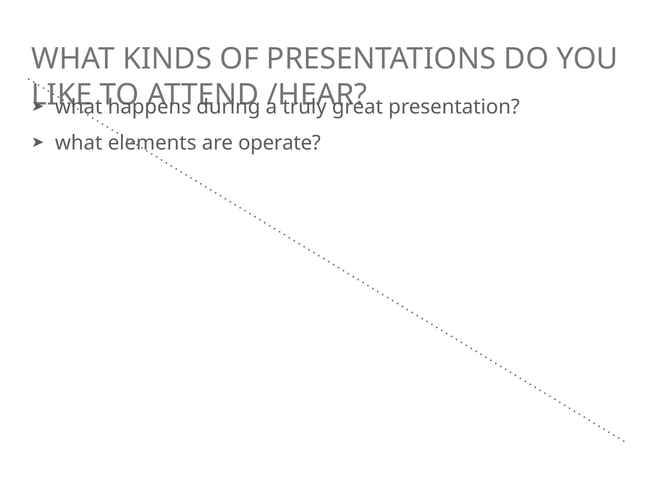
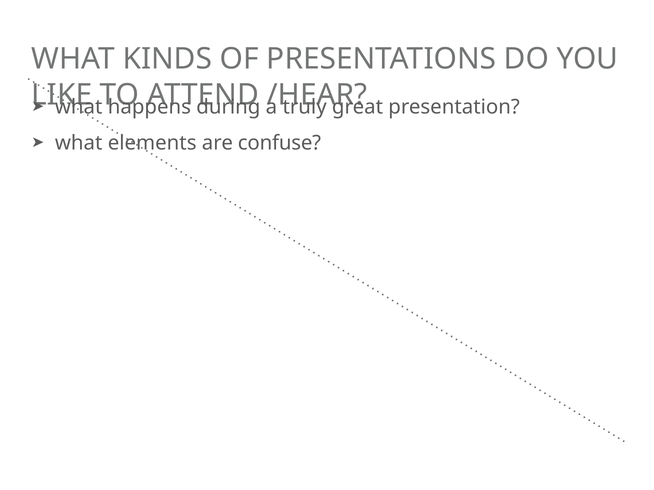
operate: operate -> confuse
